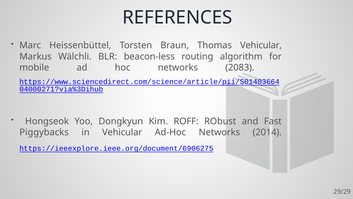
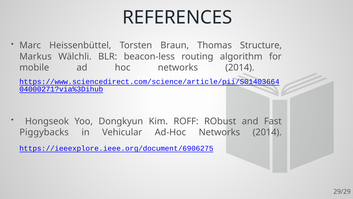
Thomas Vehicular: Vehicular -> Structure
hoc networks 2083: 2083 -> 2014
